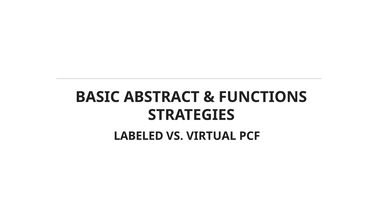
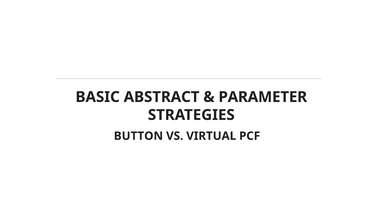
FUNCTIONS: FUNCTIONS -> PARAMETER
LABELED: LABELED -> BUTTON
